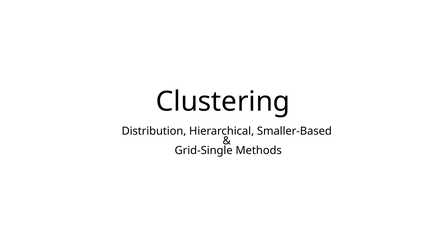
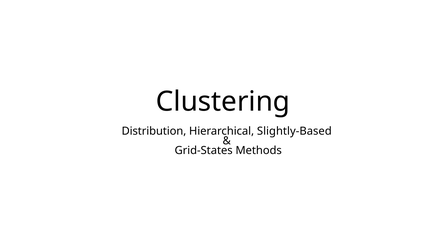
Smaller-Based: Smaller-Based -> Slightly-Based
Grid-Single: Grid-Single -> Grid-States
